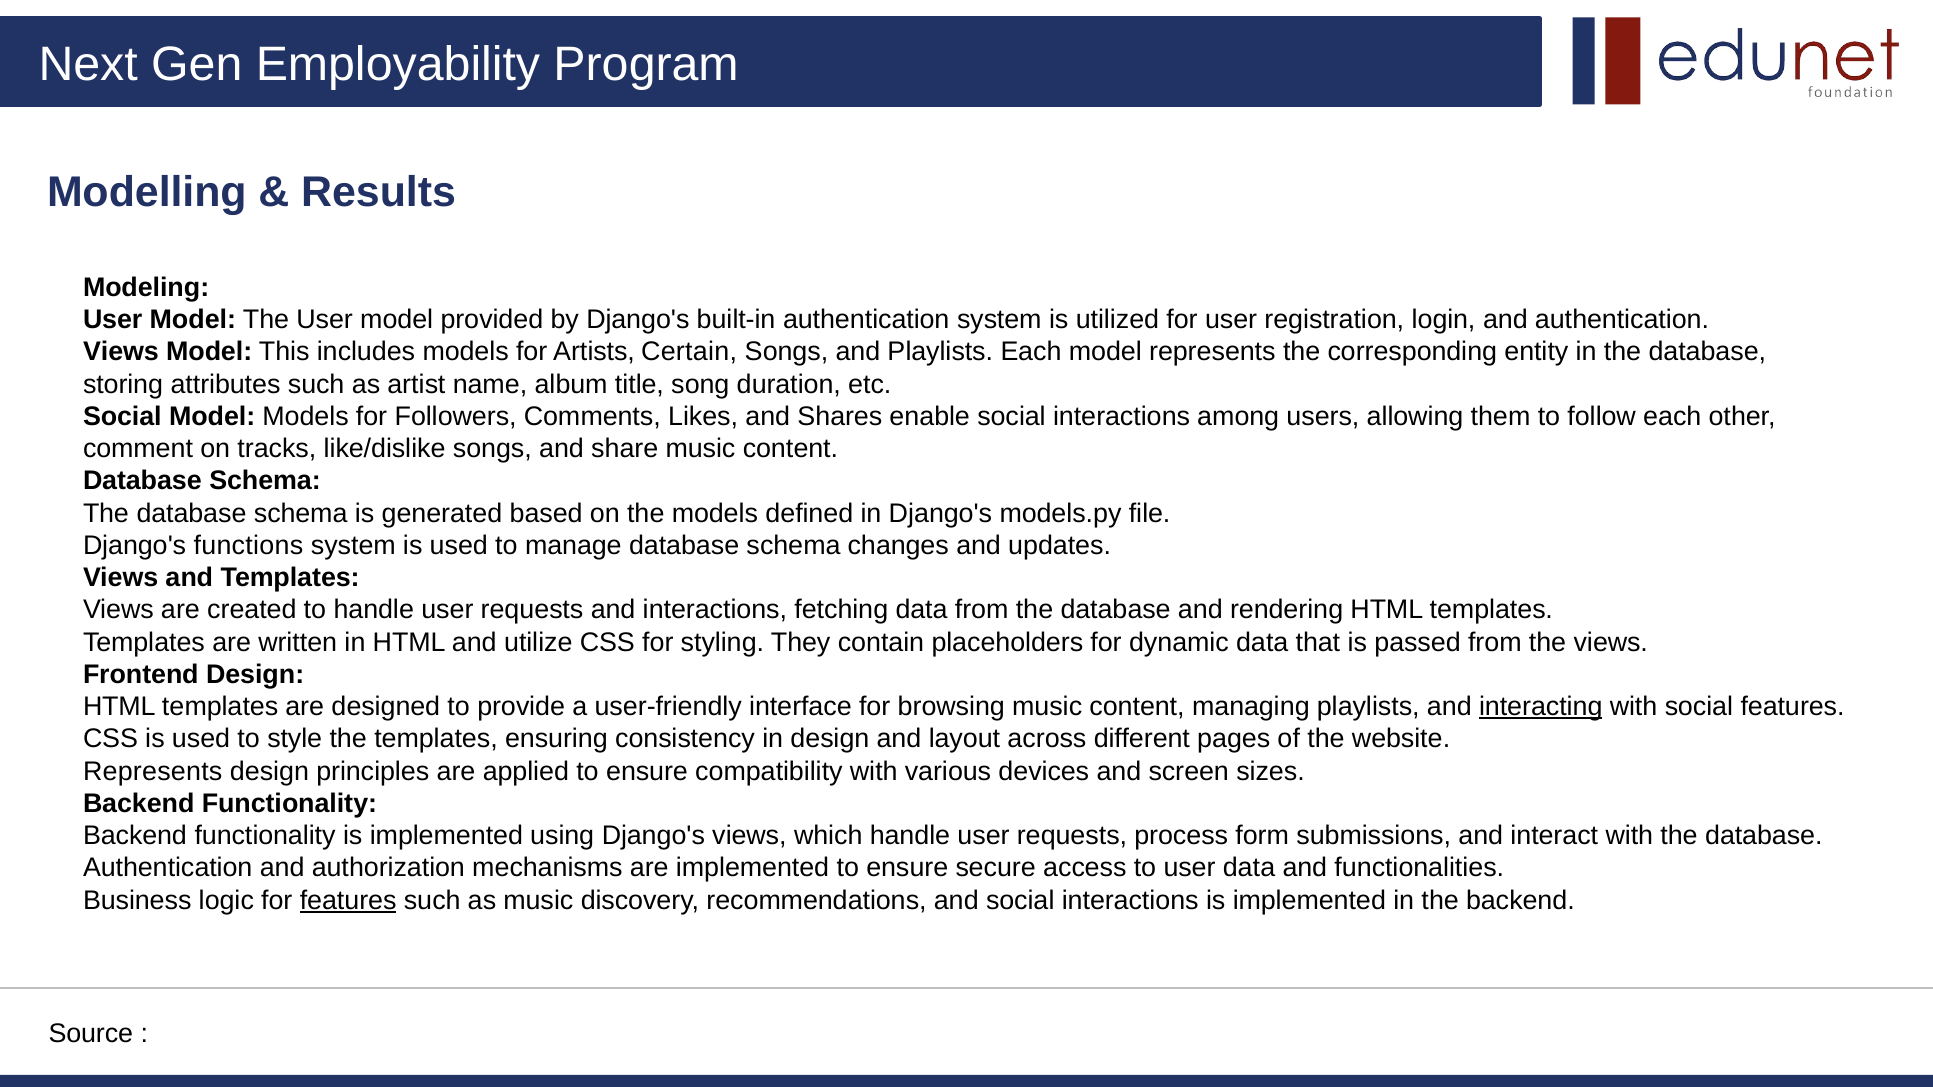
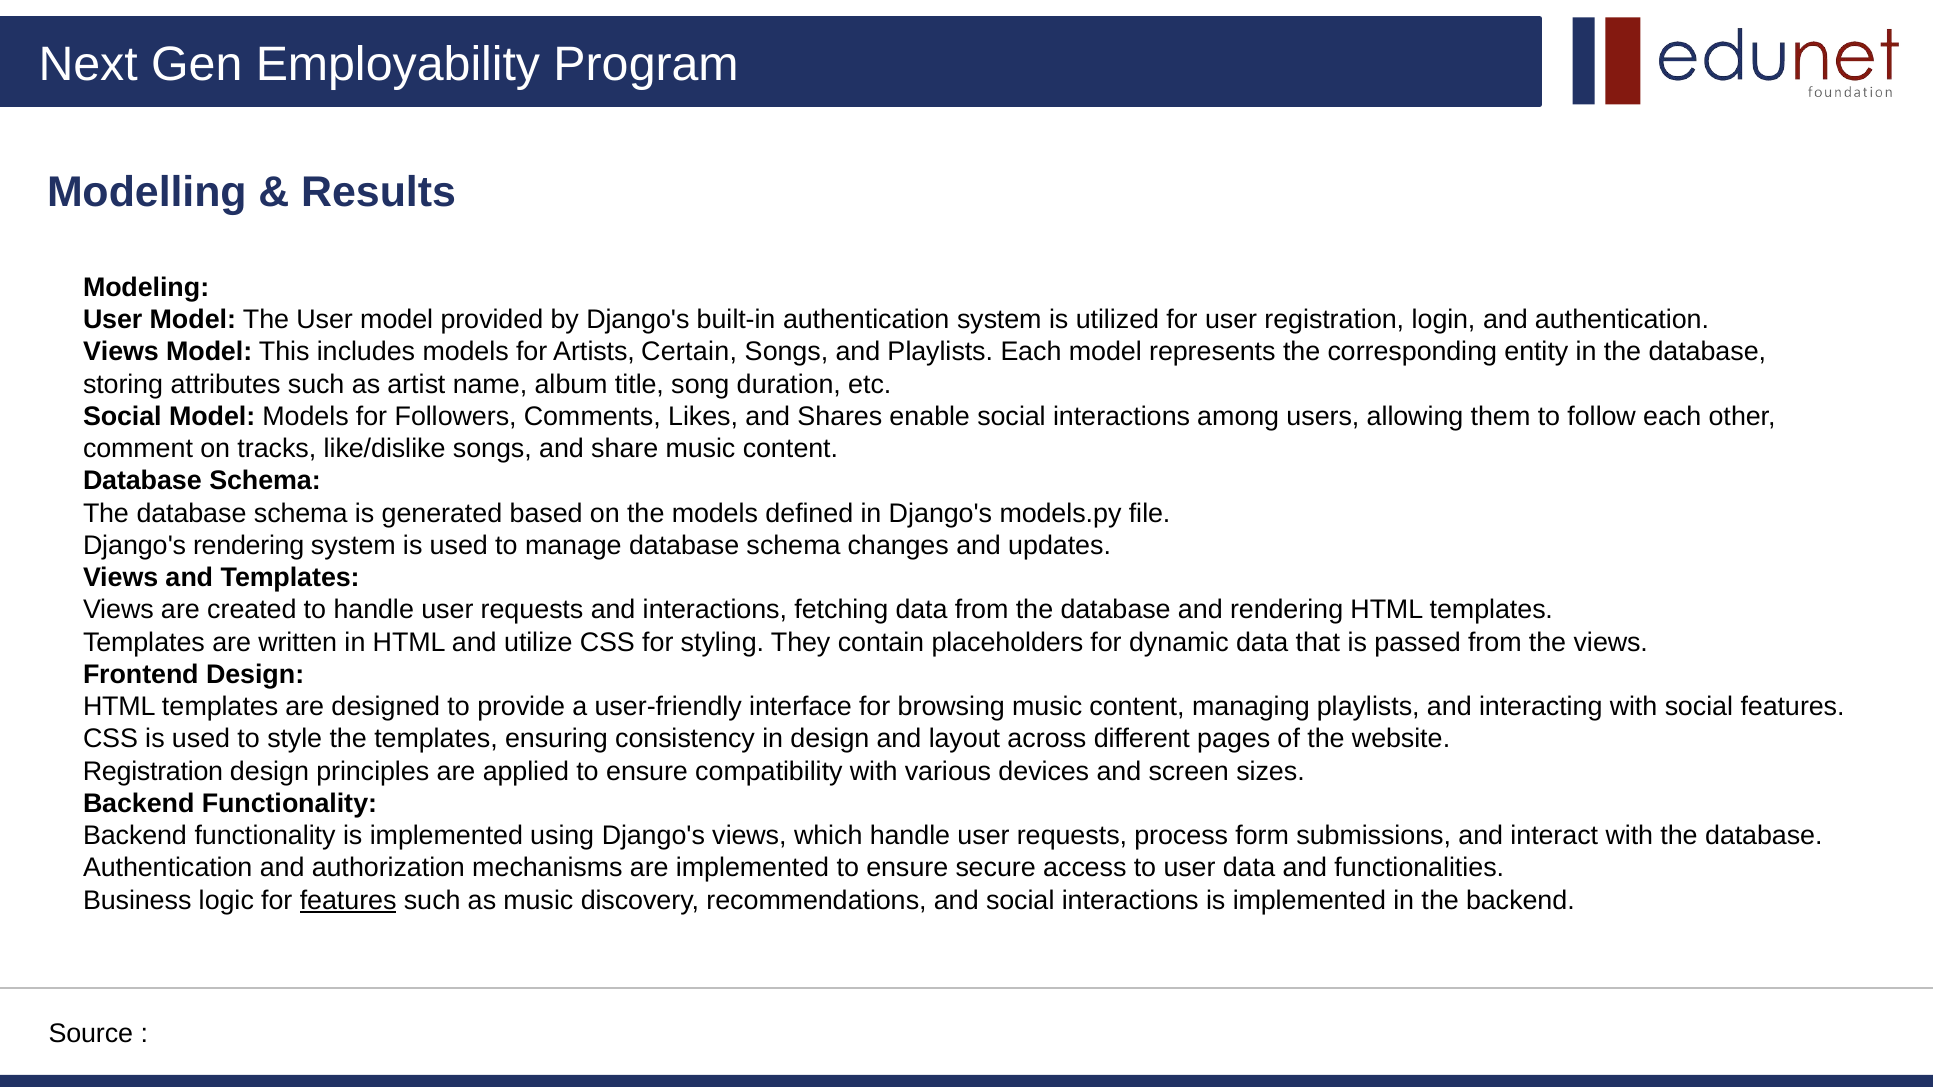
Django's functions: functions -> rendering
interacting underline: present -> none
Represents at (153, 771): Represents -> Registration
